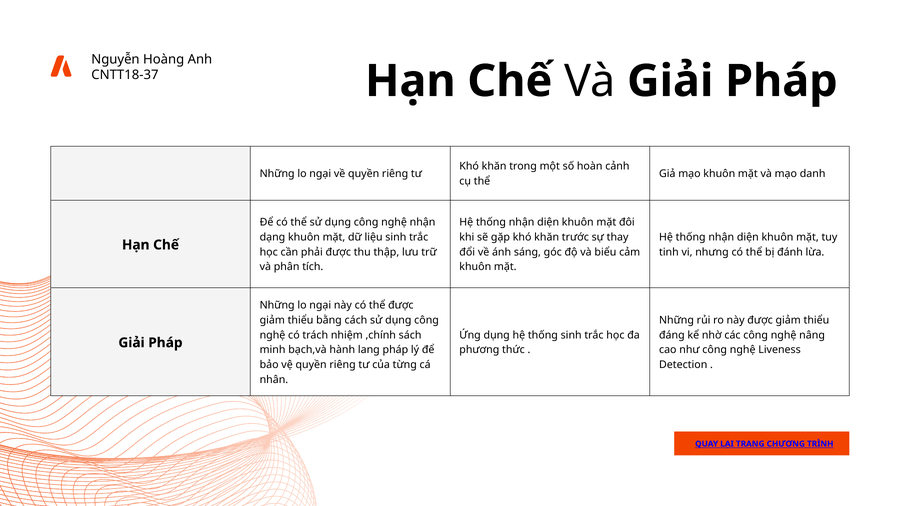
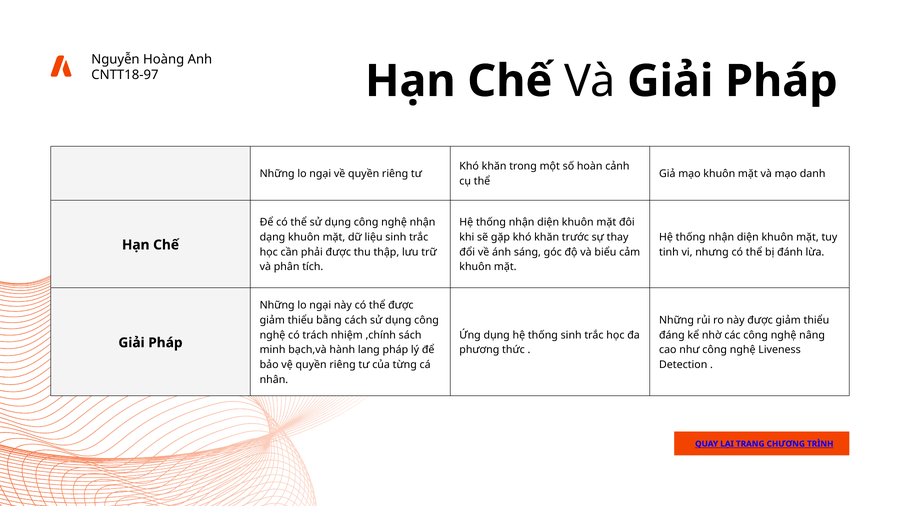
CNTT18-37: CNTT18-37 -> CNTT18-97
